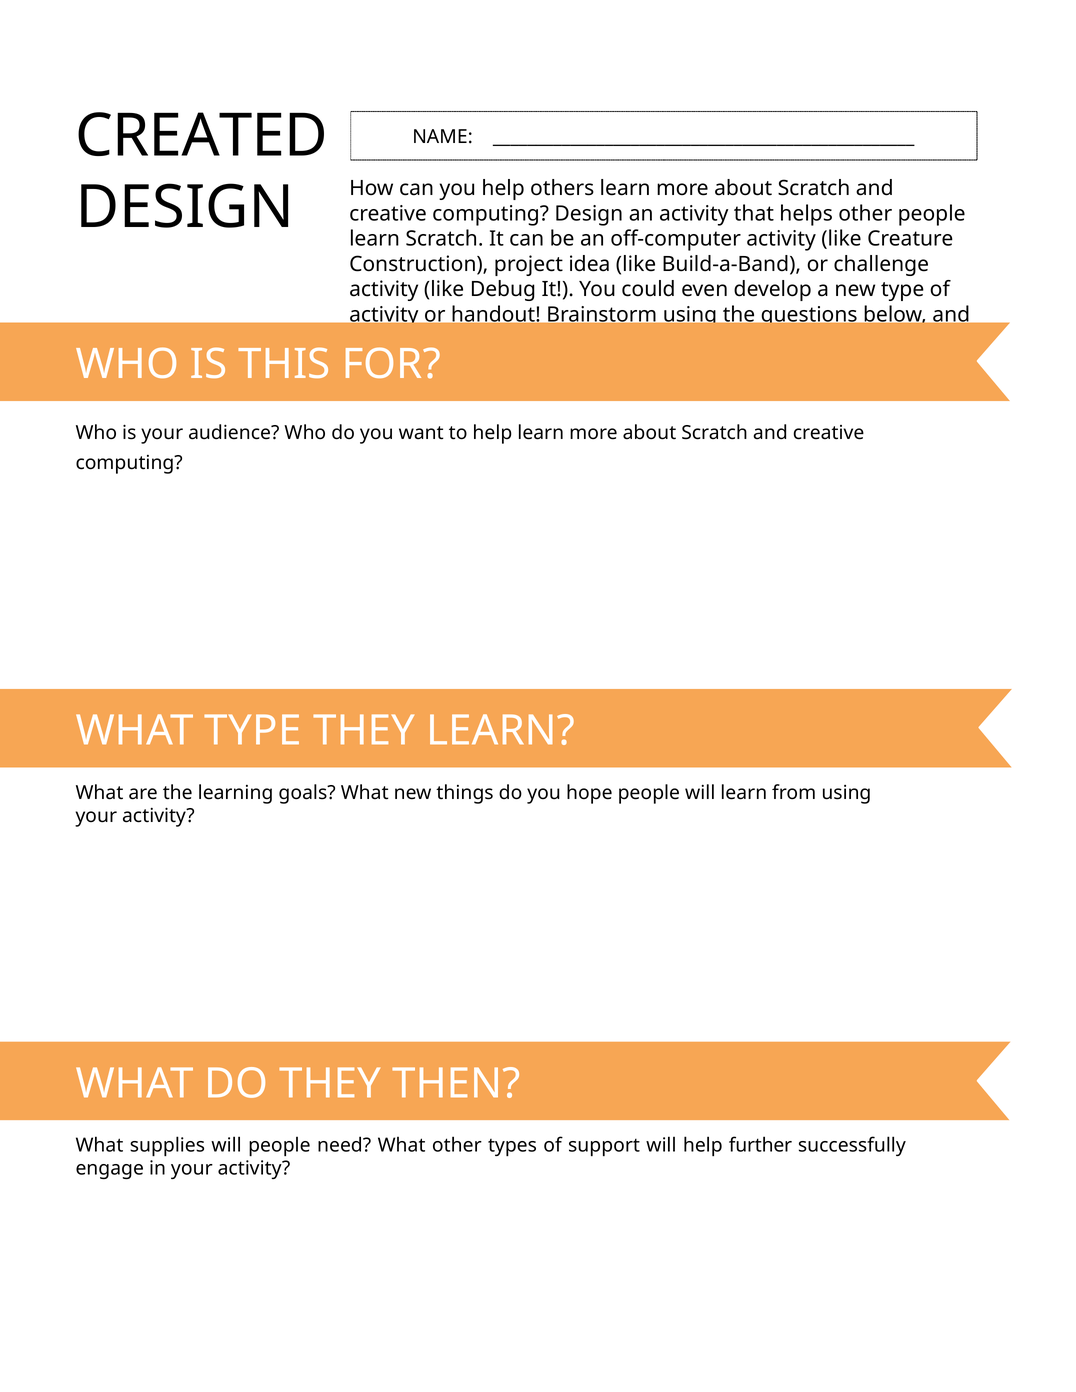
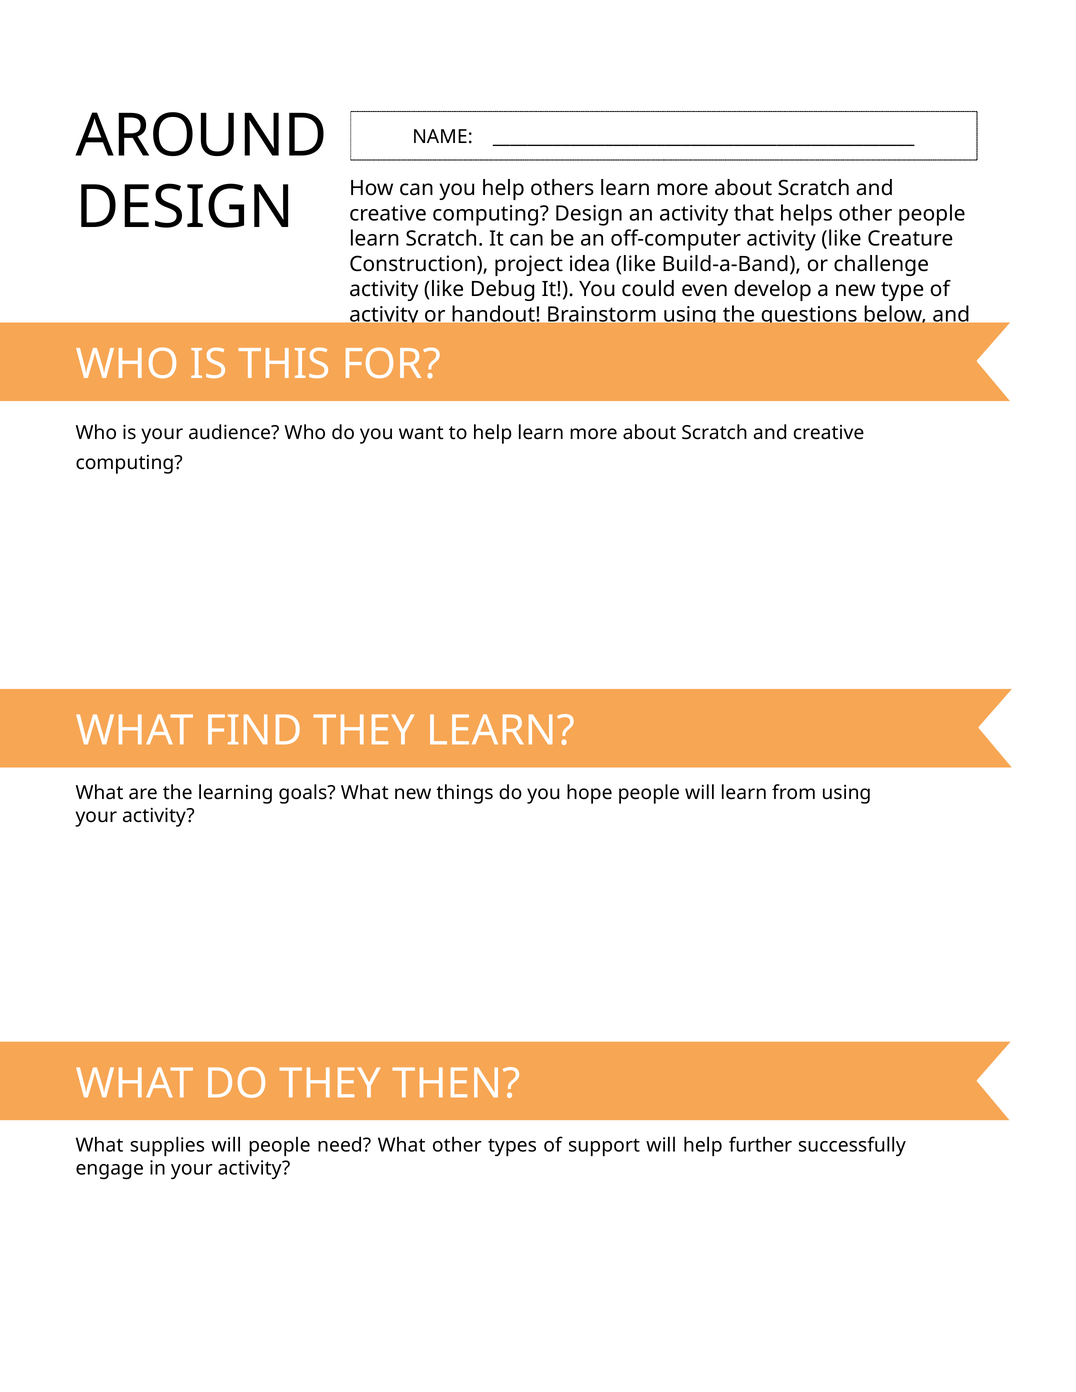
CREATED: CREATED -> AROUND
WHAT TYPE: TYPE -> FIND
